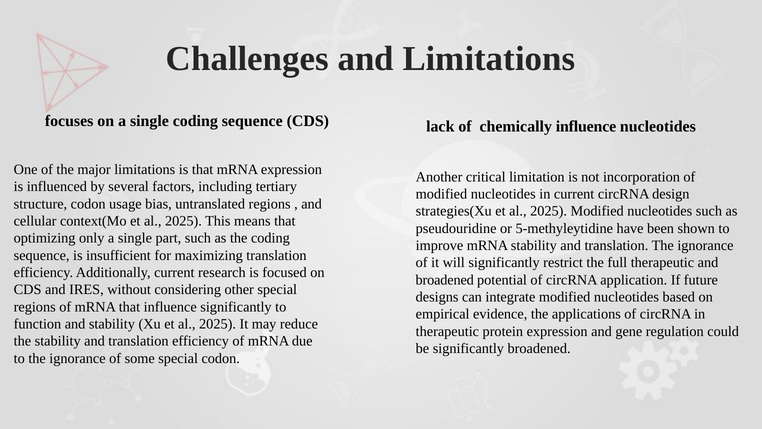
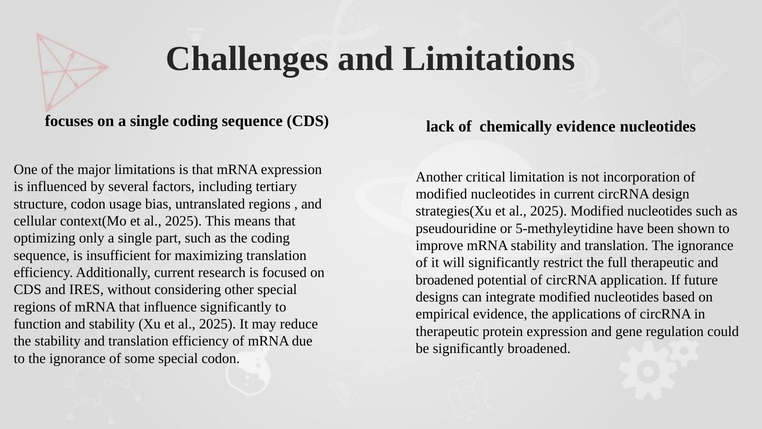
chemically influence: influence -> evidence
